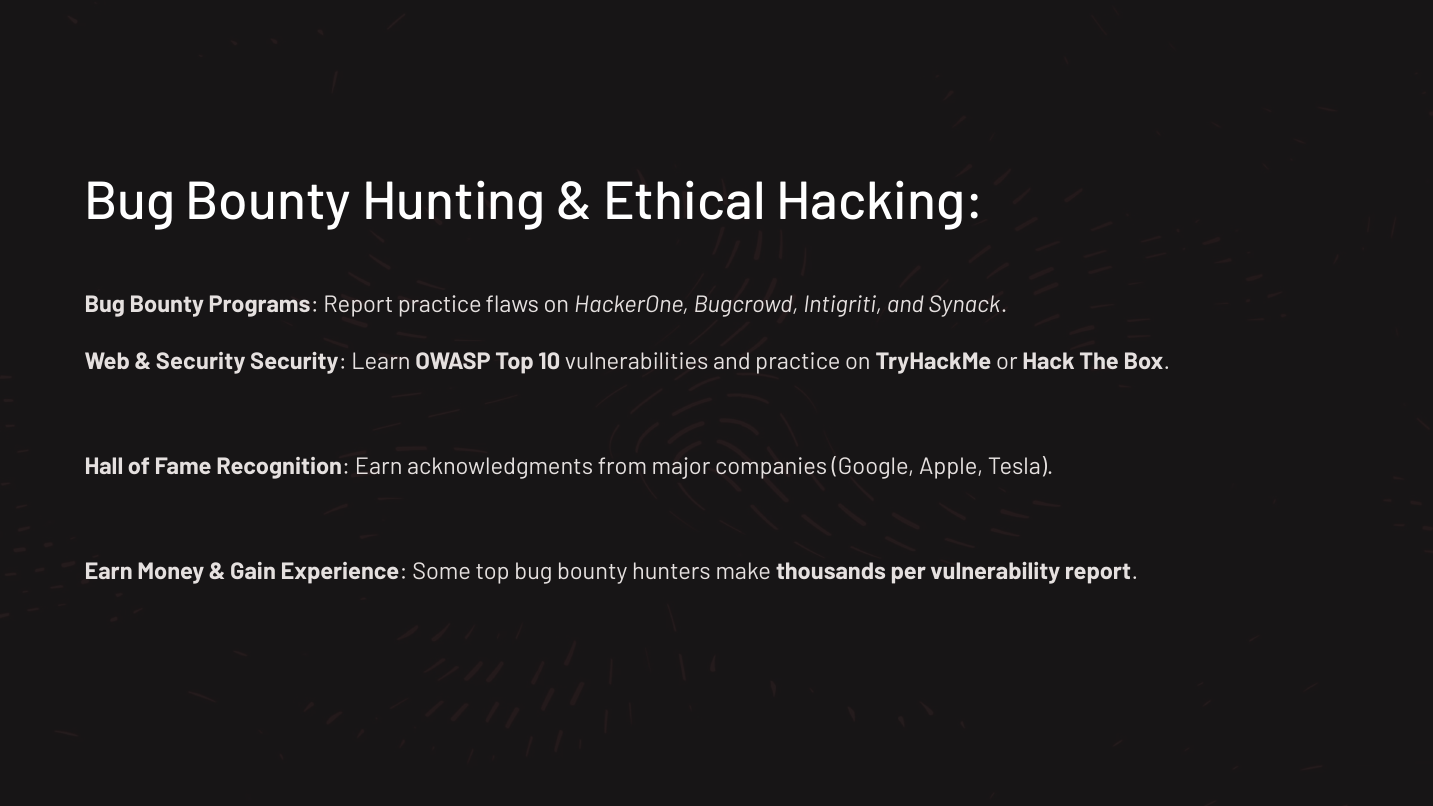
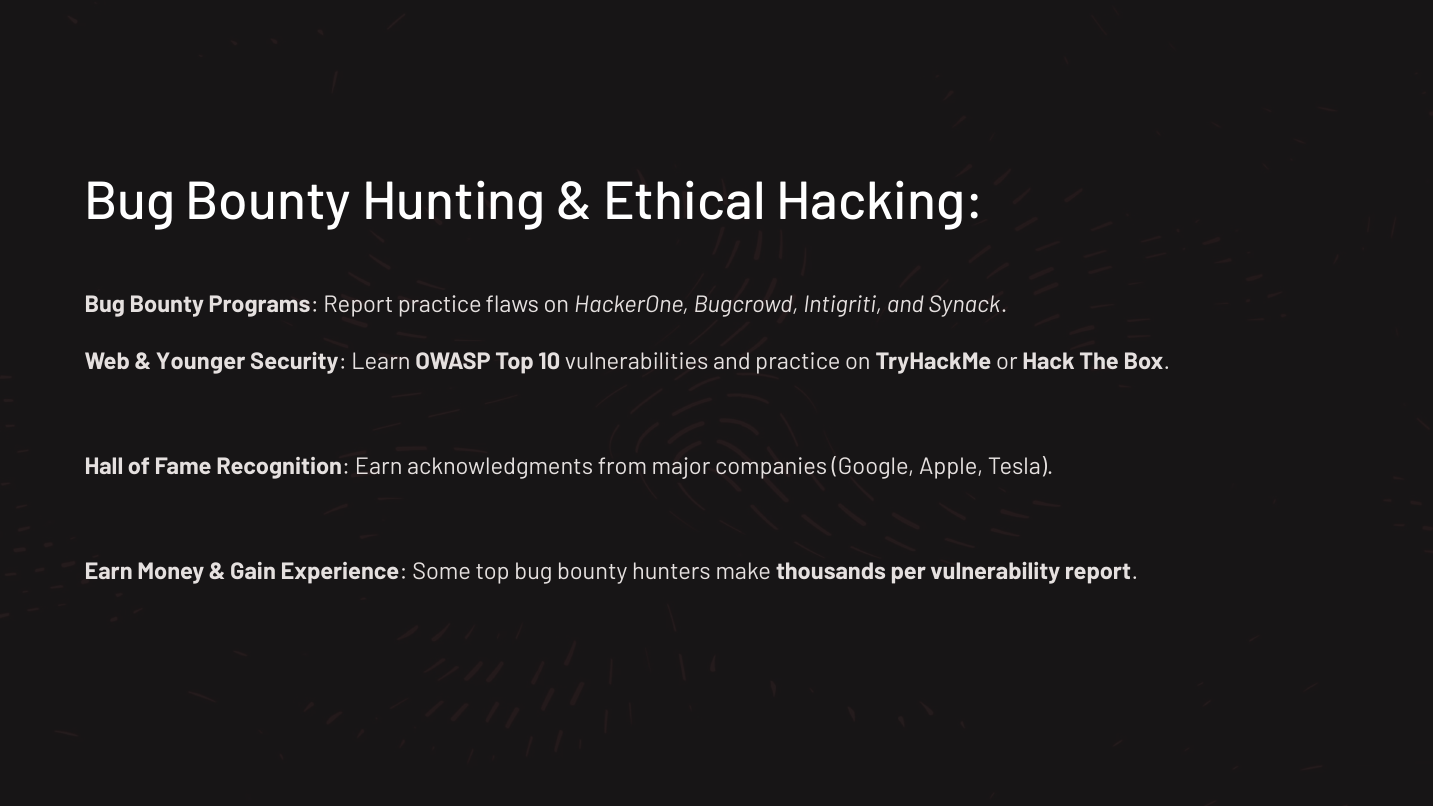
Security at (201, 362): Security -> Younger
